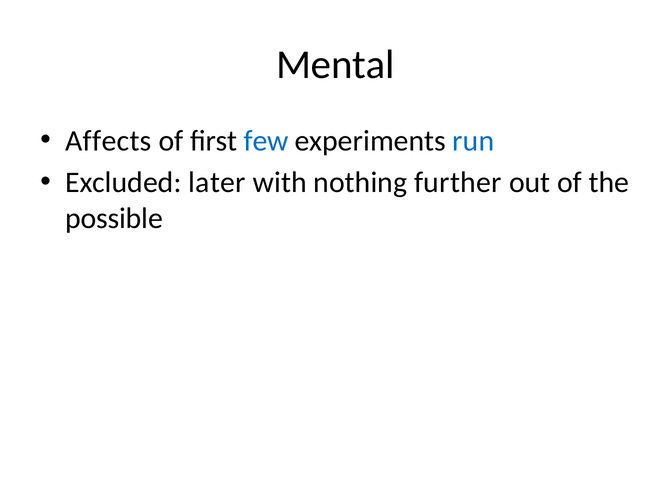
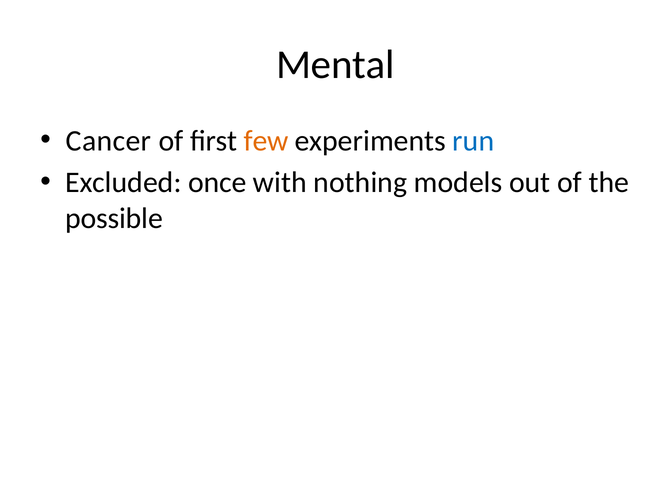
Affects: Affects -> Cancer
few colour: blue -> orange
later: later -> once
further: further -> models
